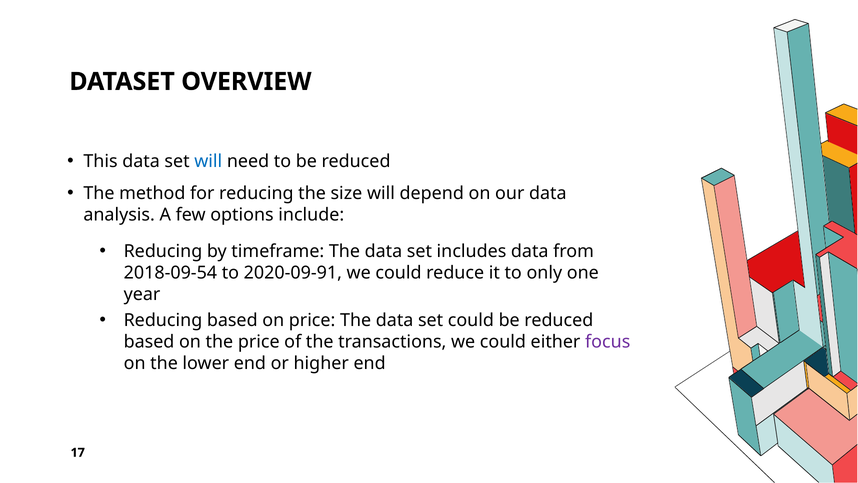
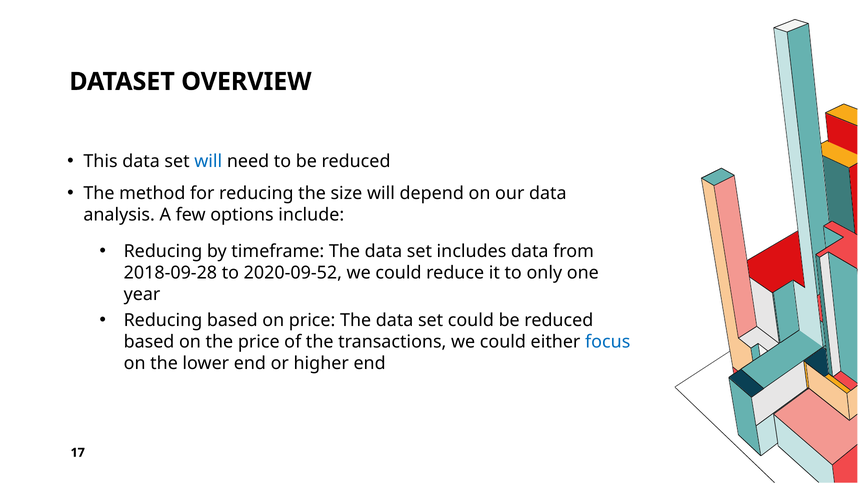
2018-09-54: 2018-09-54 -> 2018-09-28
2020-09-91: 2020-09-91 -> 2020-09-52
focus colour: purple -> blue
